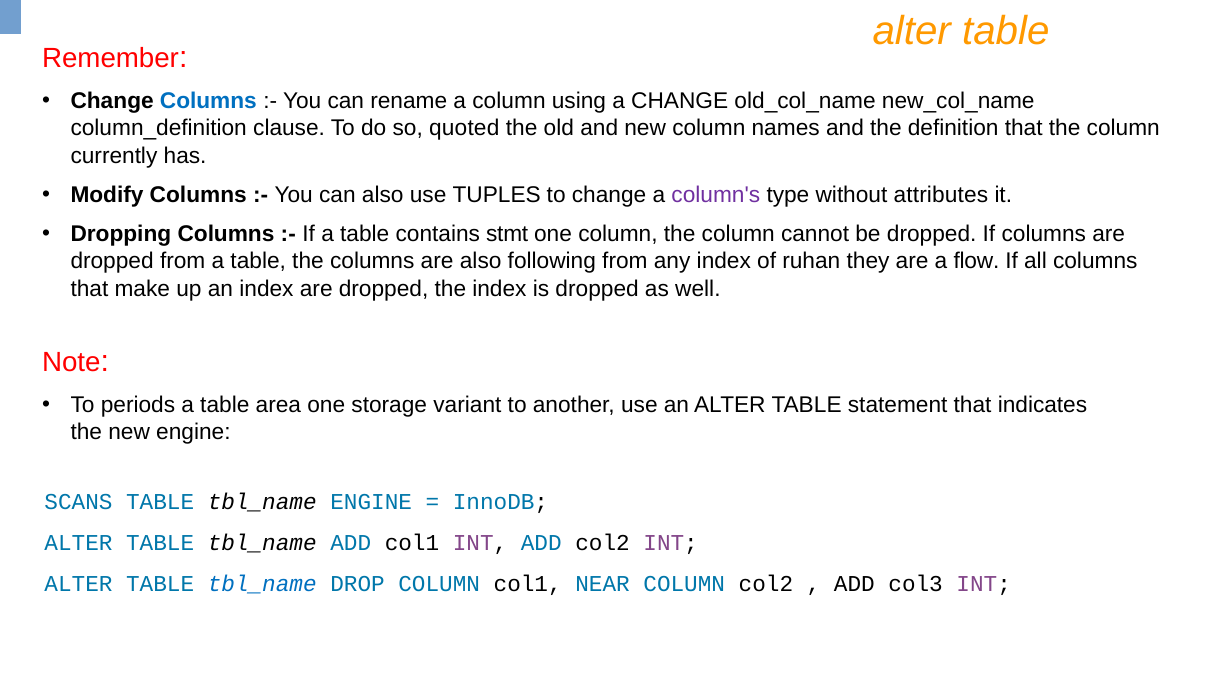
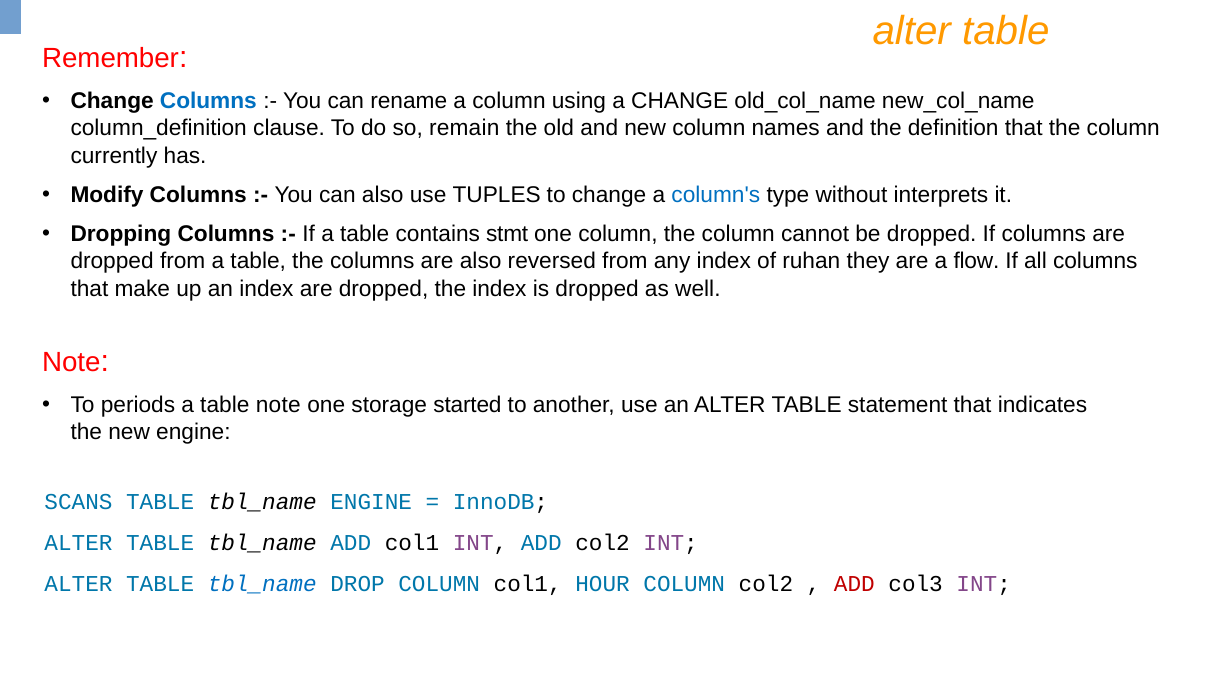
quoted: quoted -> remain
column's colour: purple -> blue
attributes: attributes -> interprets
following: following -> reversed
table area: area -> note
variant: variant -> started
NEAR: NEAR -> HOUR
ADD at (854, 584) colour: black -> red
